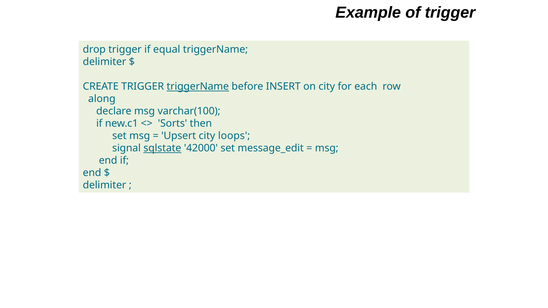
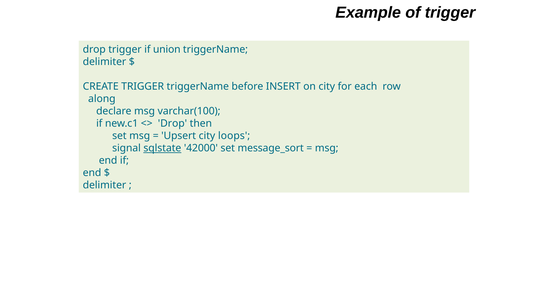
equal: equal -> union
triggerName at (198, 87) underline: present -> none
Sorts at (173, 124): Sorts -> Drop
message_edit: message_edit -> message_sort
